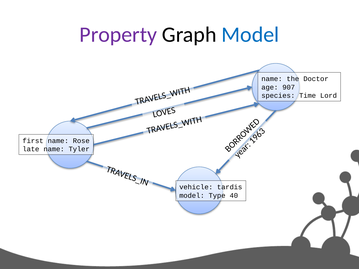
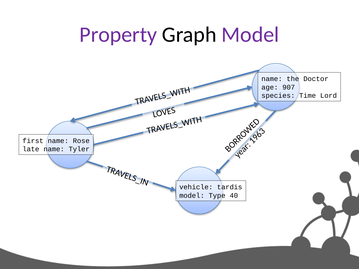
Model at (250, 35) colour: blue -> purple
